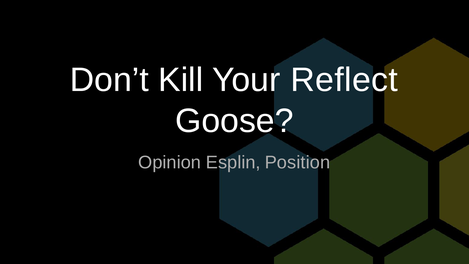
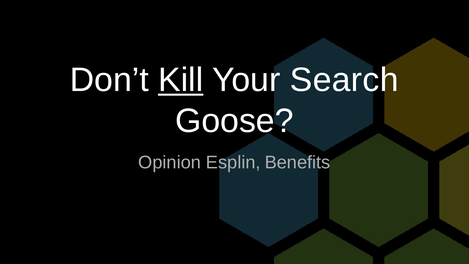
Kill underline: none -> present
Reflect: Reflect -> Search
Position: Position -> Benefits
